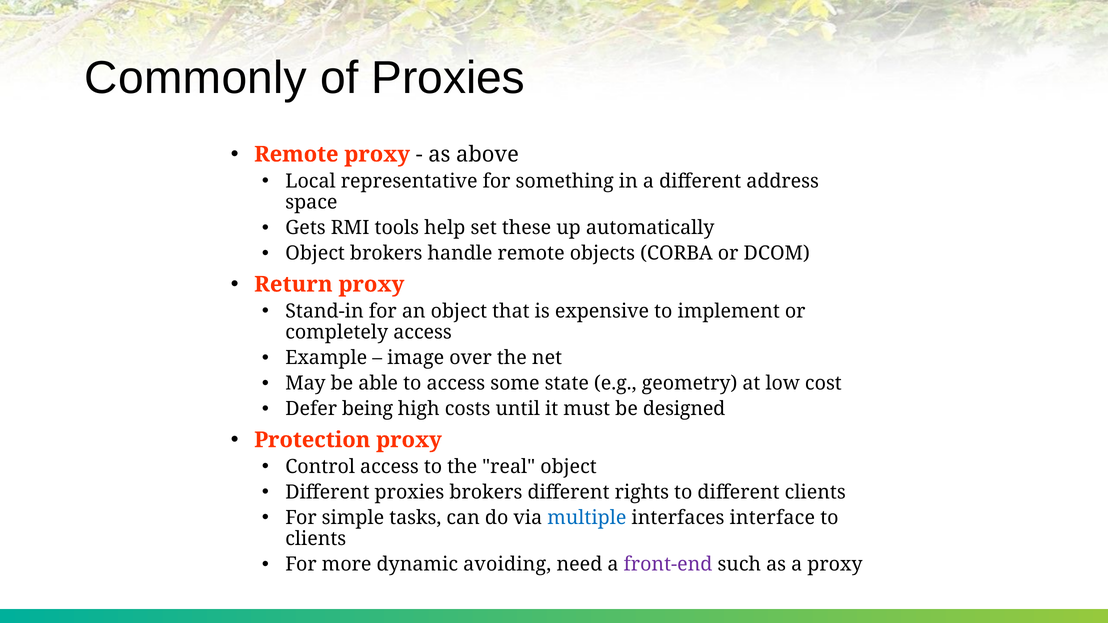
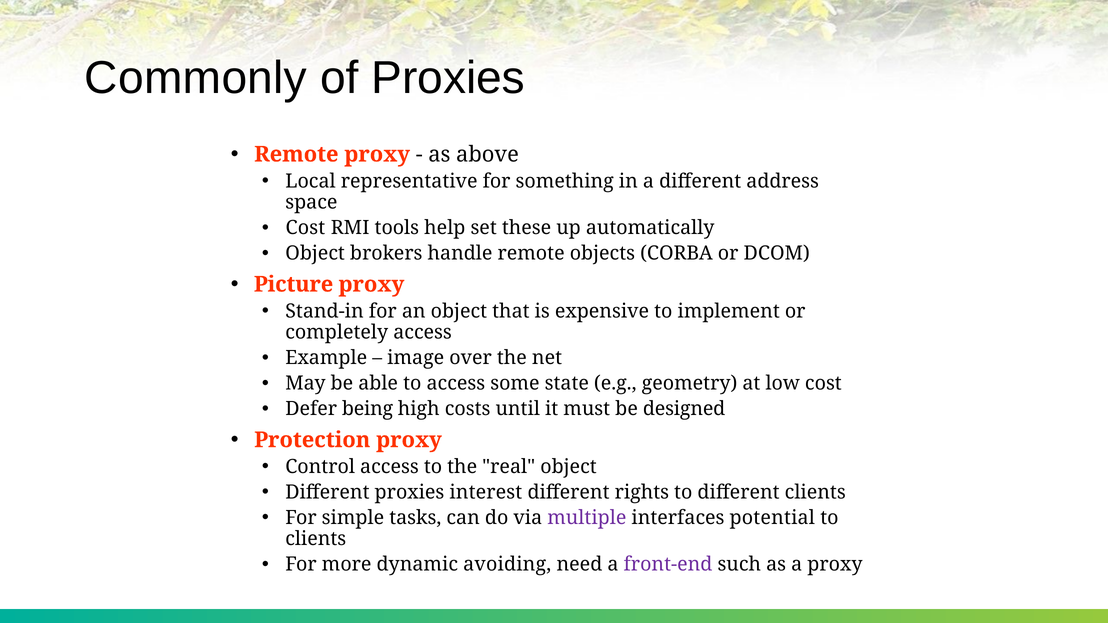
Gets at (306, 228): Gets -> Cost
Return: Return -> Picture
proxies brokers: brokers -> interest
multiple colour: blue -> purple
interface: interface -> potential
